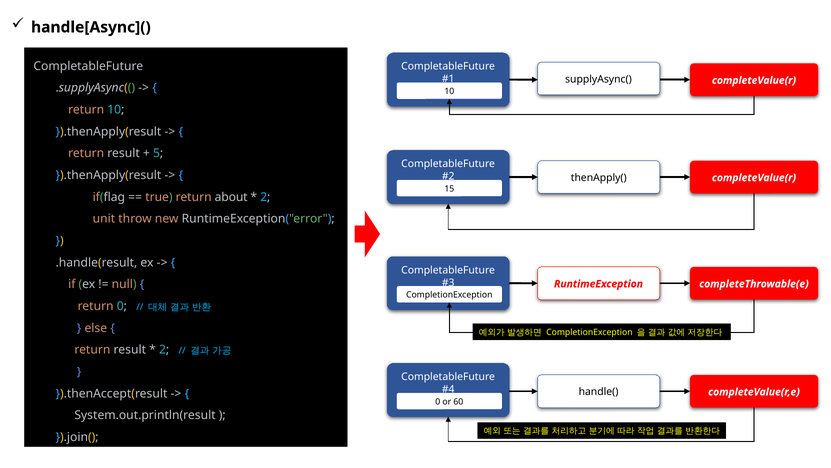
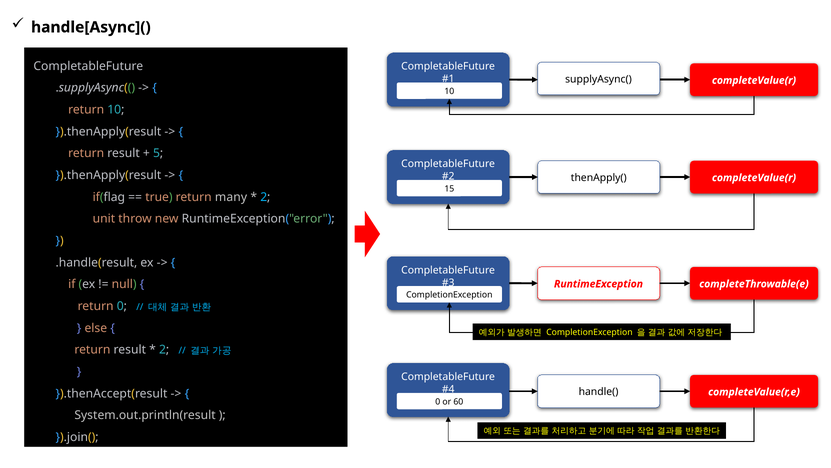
about: about -> many
